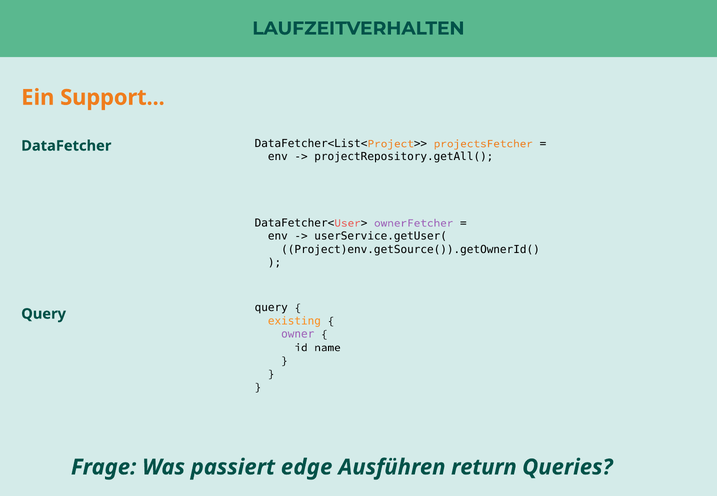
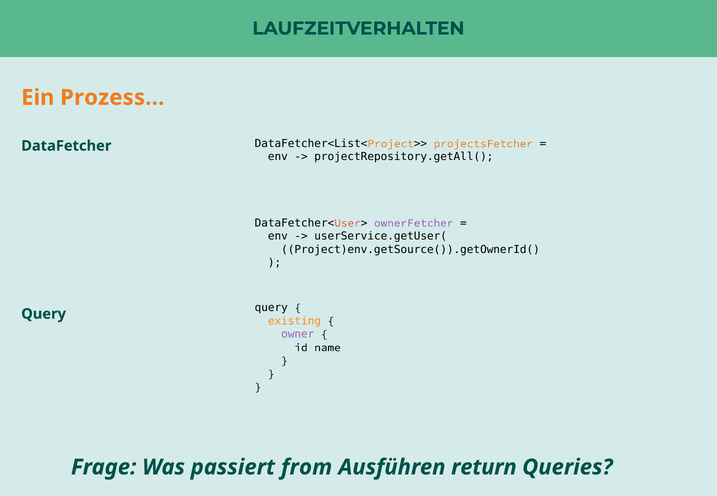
Support: Support -> Prozess
edge: edge -> from
